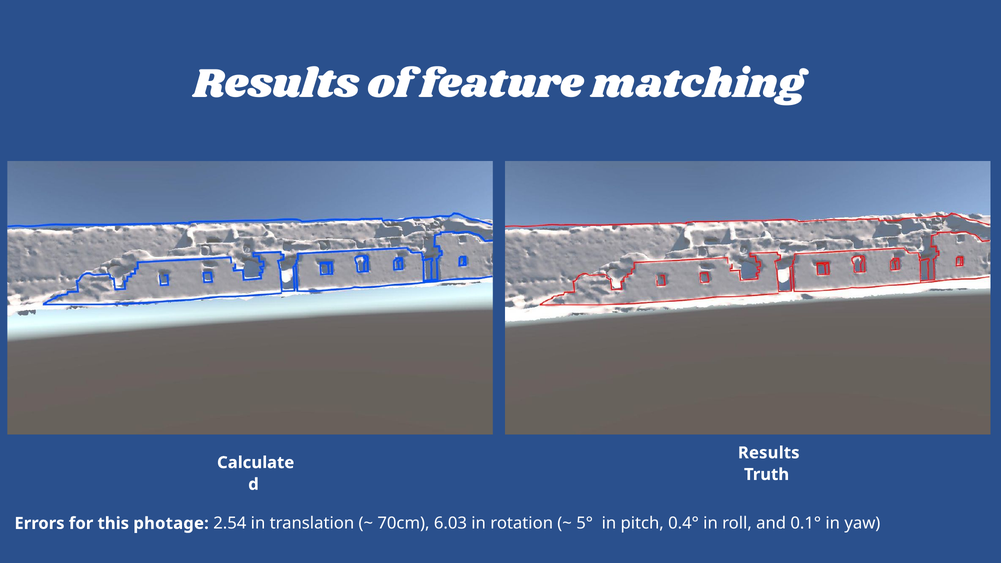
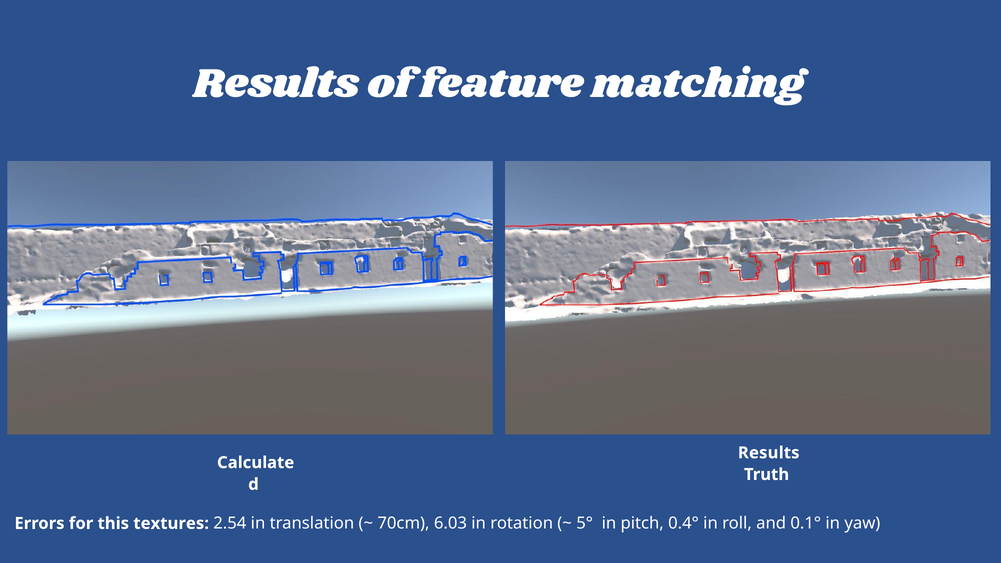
photage: photage -> textures
